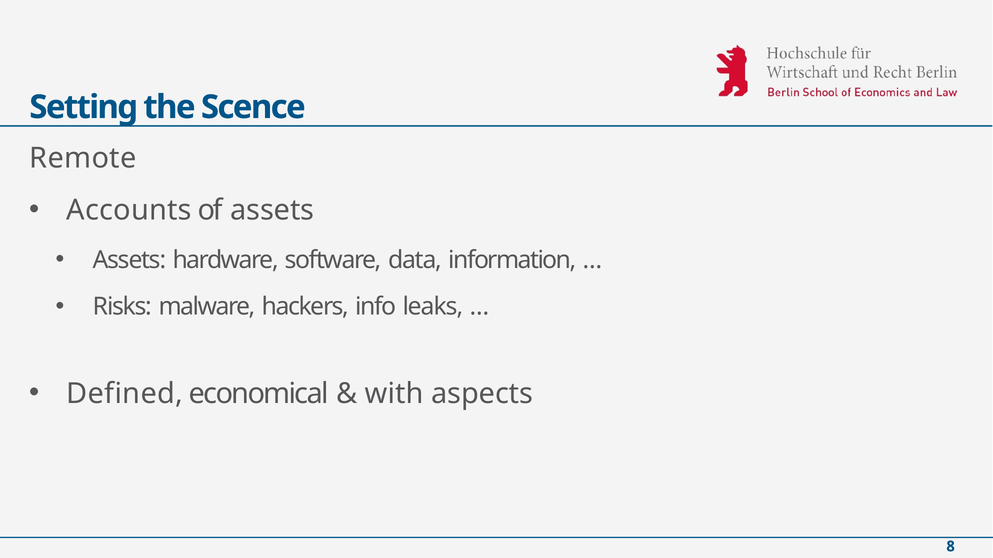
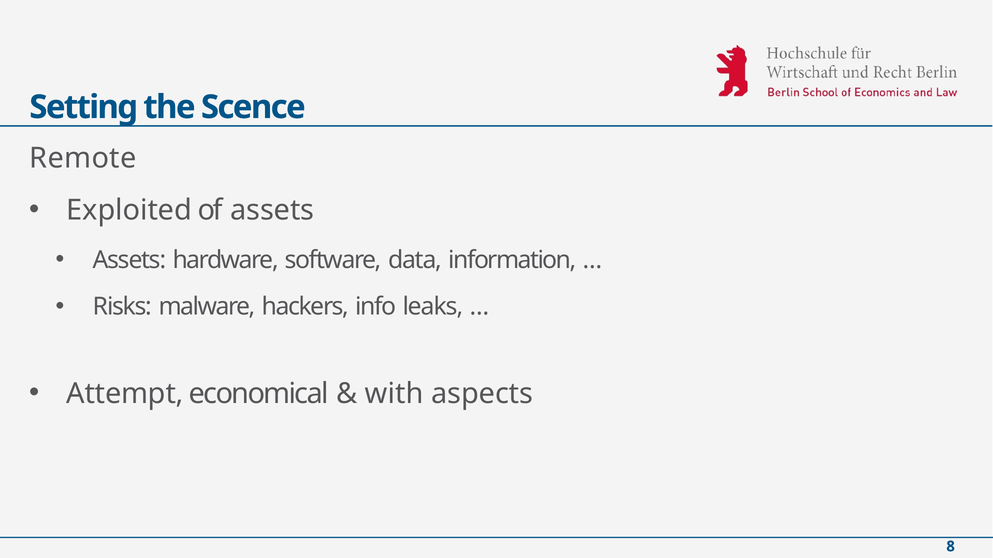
Accounts: Accounts -> Exploited
Defined: Defined -> Attempt
